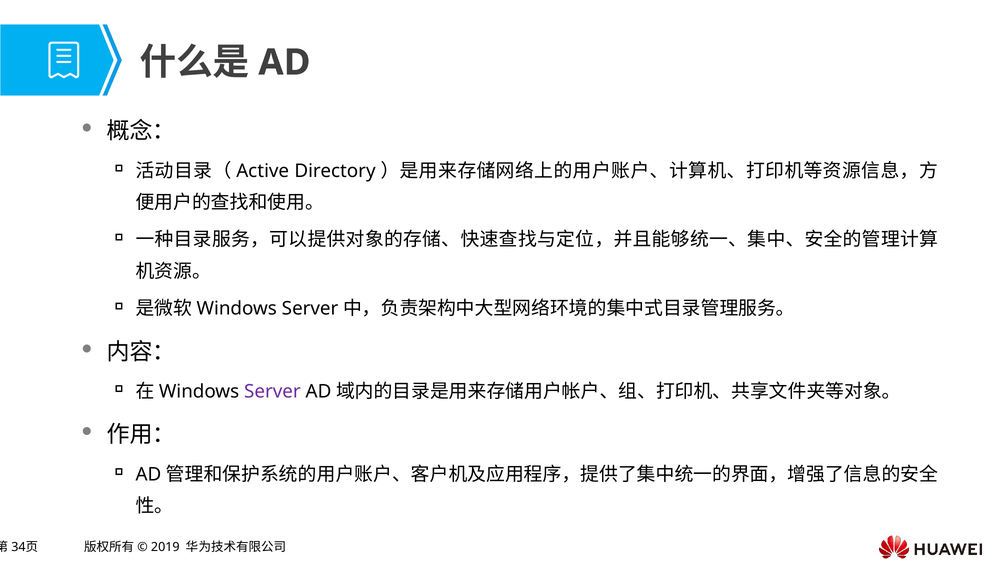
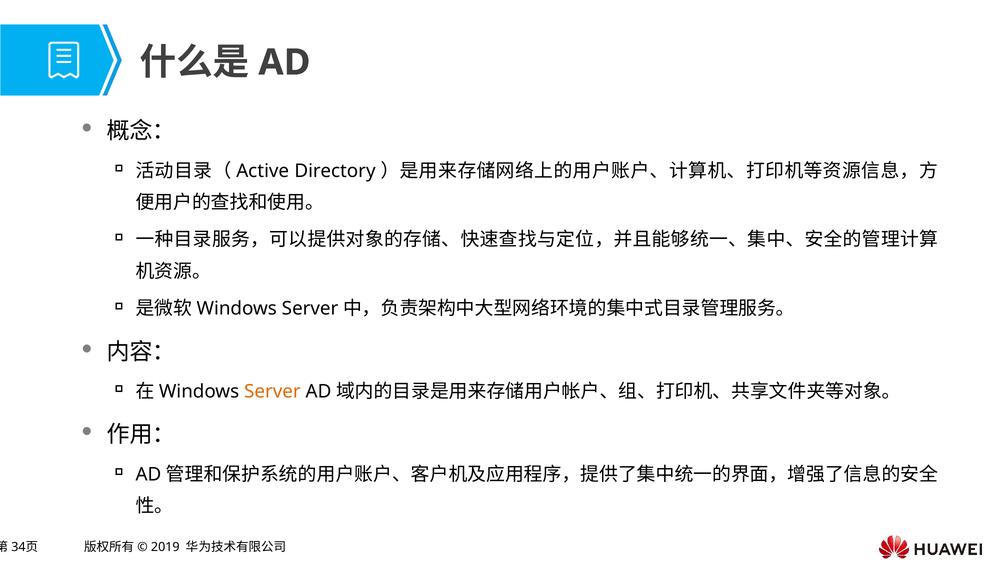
Server colour: purple -> orange
